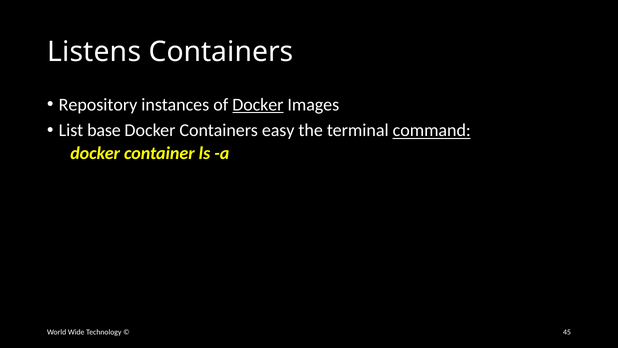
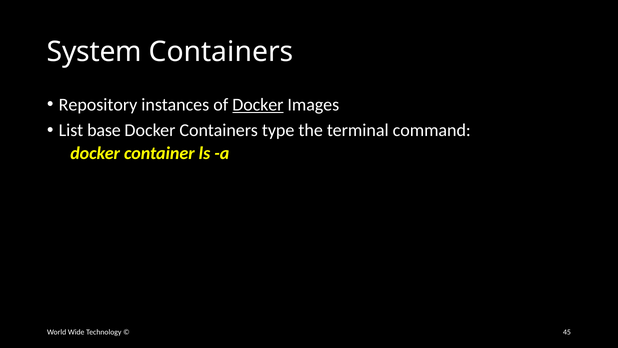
Listens: Listens -> System
easy: easy -> type
command underline: present -> none
